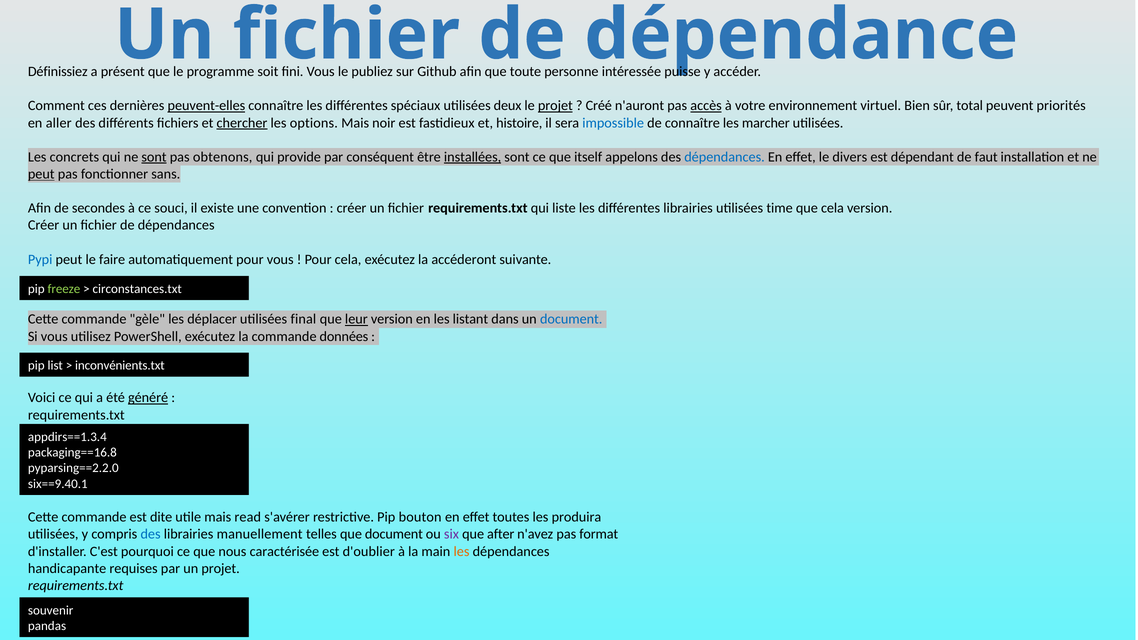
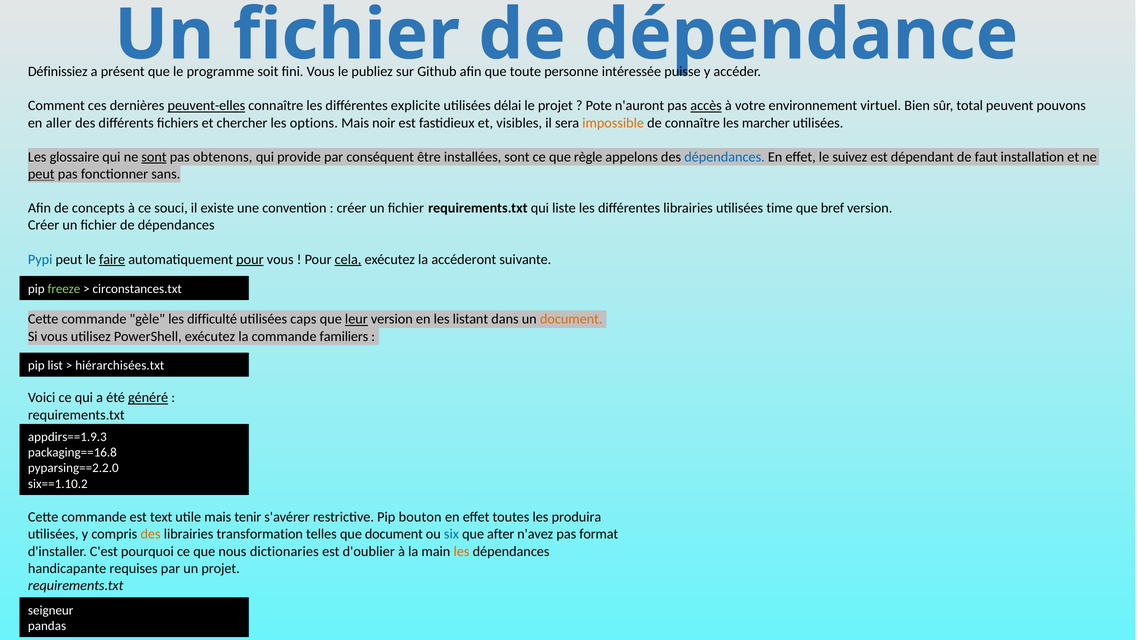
spéciaux: spéciaux -> explicite
deux: deux -> délai
projet at (555, 106) underline: present -> none
Créé: Créé -> Pote
priorités: priorités -> pouvons
chercher underline: present -> none
histoire: histoire -> visibles
impossible colour: blue -> orange
concrets: concrets -> glossaire
installées underline: present -> none
itself: itself -> règle
divers: divers -> suivez
secondes: secondes -> concepts
que cela: cela -> bref
faire underline: none -> present
pour at (250, 259) underline: none -> present
cela at (348, 259) underline: none -> present
déplacer: déplacer -> difficulté
final: final -> caps
document at (571, 319) colour: blue -> orange
données: données -> familiers
inconvénients.txt: inconvénients.txt -> hiérarchisées.txt
appdirs==1.3.4: appdirs==1.3.4 -> appdirs==1.9.3
six==9.40.1: six==9.40.1 -> six==1.10.2
dite: dite -> text
read: read -> tenir
des at (151, 534) colour: blue -> orange
manuellement: manuellement -> transformation
six colour: purple -> blue
caractérisée: caractérisée -> dictionaries
souvenir: souvenir -> seigneur
